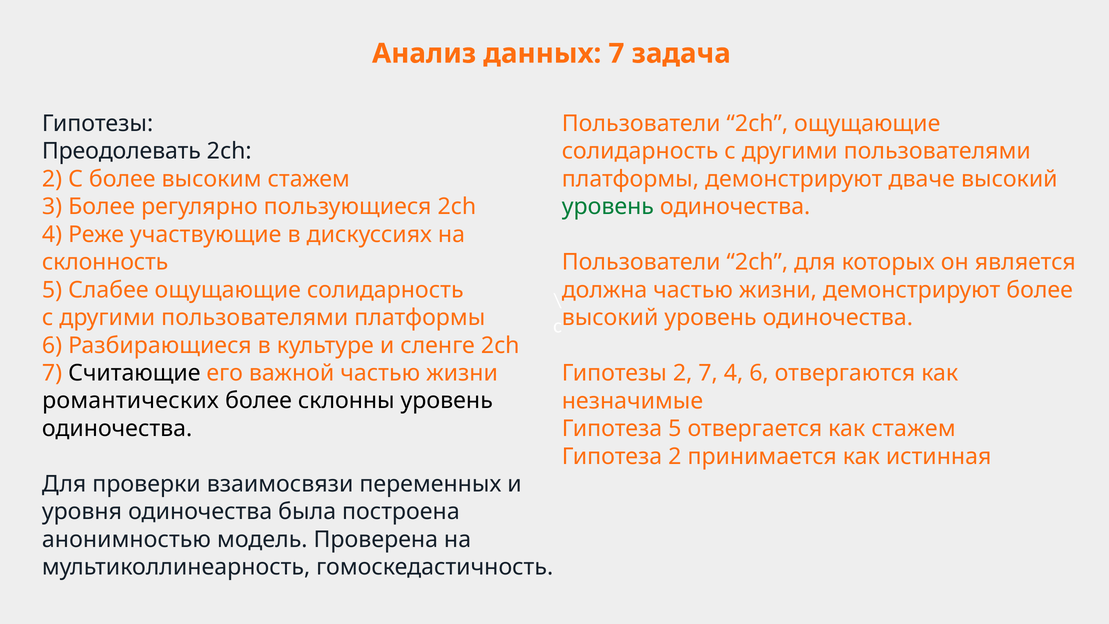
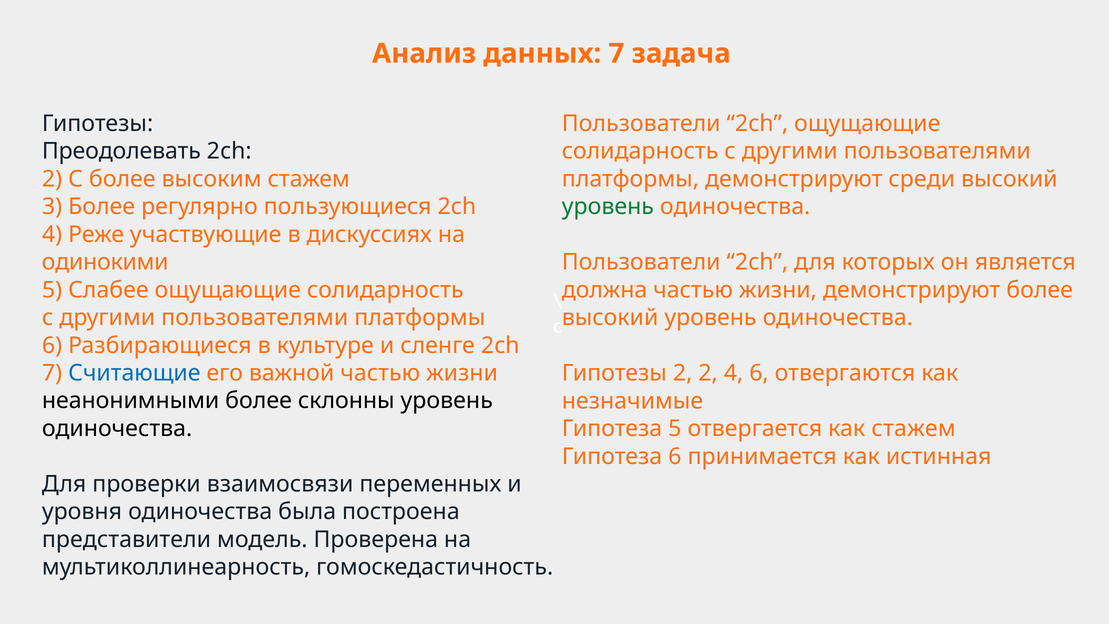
дваче: дваче -> среди
склонность: склонность -> одинокими
Считающие colour: black -> blue
2 7: 7 -> 2
романтических: романтических -> неанонимными
Гипотеза 2: 2 -> 6
анонимностью: анонимностью -> представители
